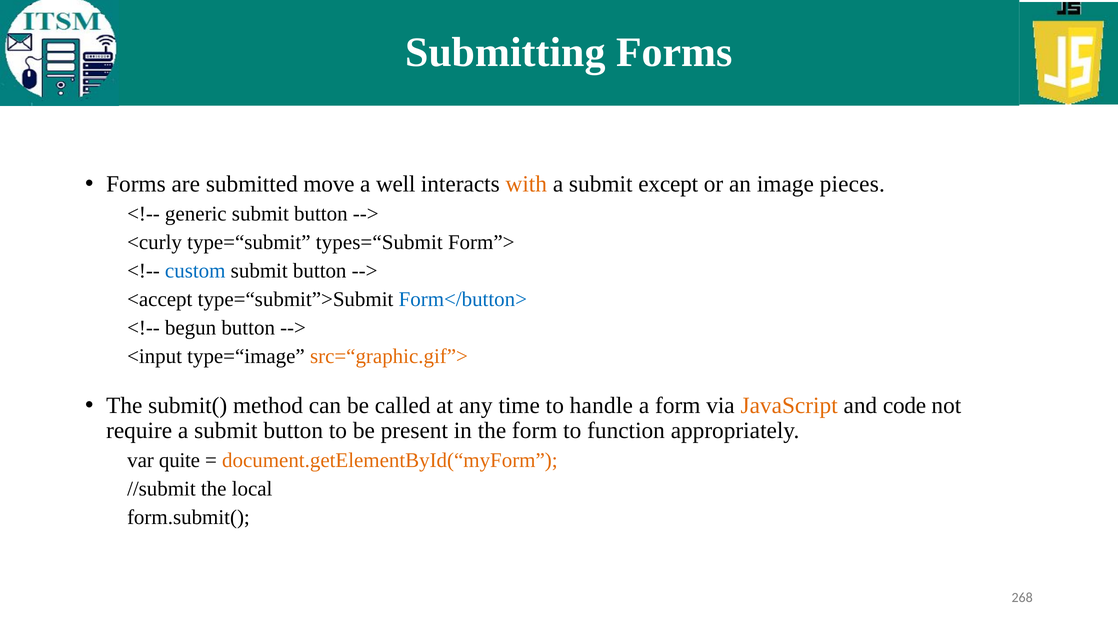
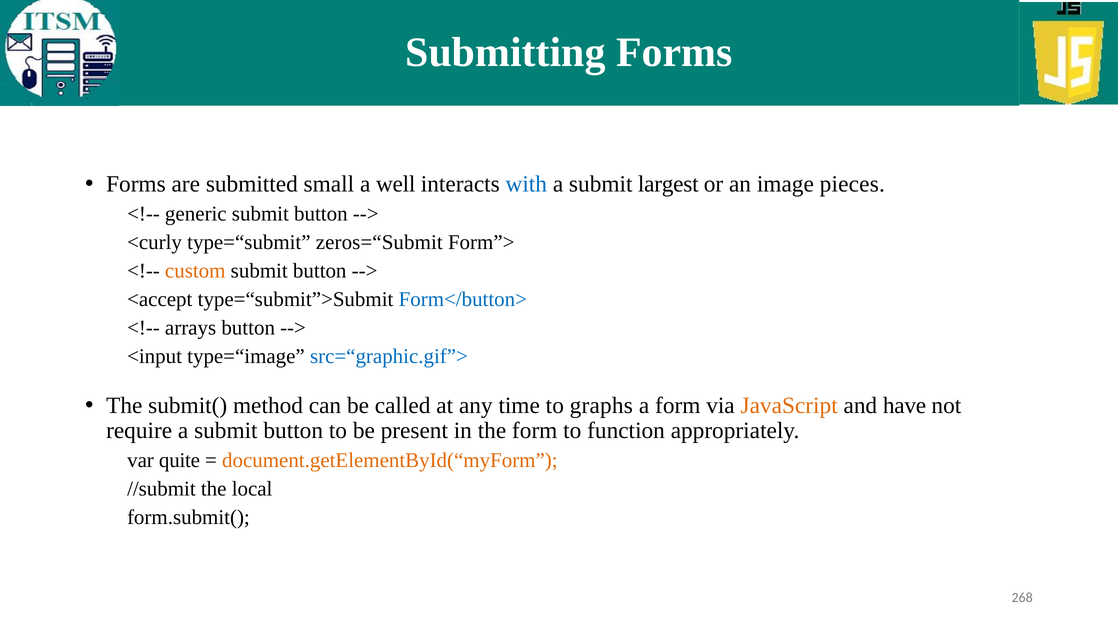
move: move -> small
with colour: orange -> blue
except: except -> largest
types=“Submit: types=“Submit -> zeros=“Submit
custom colour: blue -> orange
begun: begun -> arrays
src=“graphic.gif”> colour: orange -> blue
handle: handle -> graphs
code: code -> have
